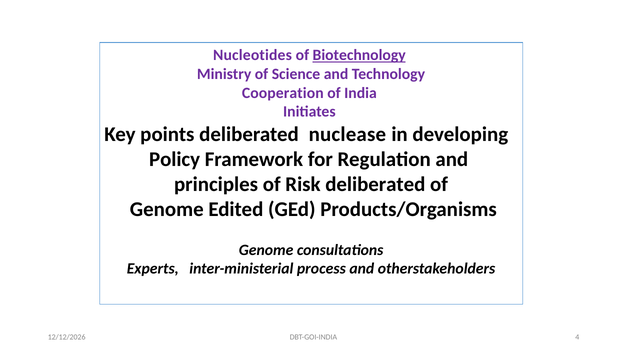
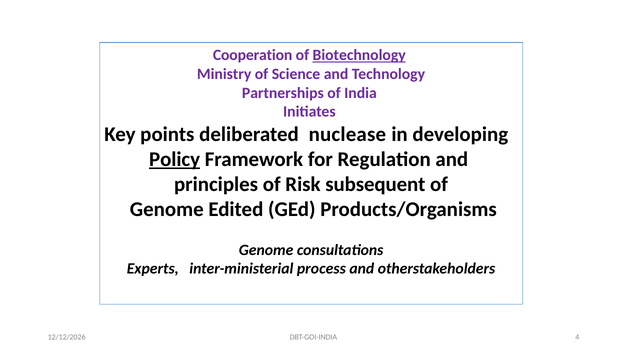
Nucleotides: Nucleotides -> Cooperation
Cooperation: Cooperation -> Partnerships
Policy underline: none -> present
Risk deliberated: deliberated -> subsequent
